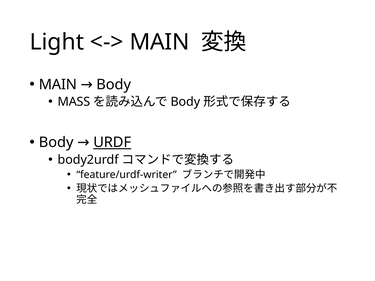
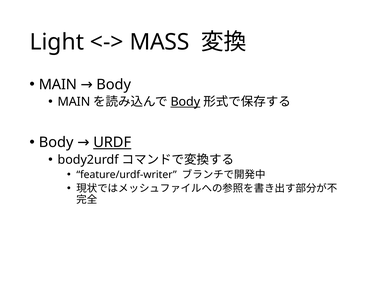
MAIN at (159, 42): MAIN -> MASS
MASS at (74, 102): MASS -> MAIN
Body at (185, 102) underline: none -> present
